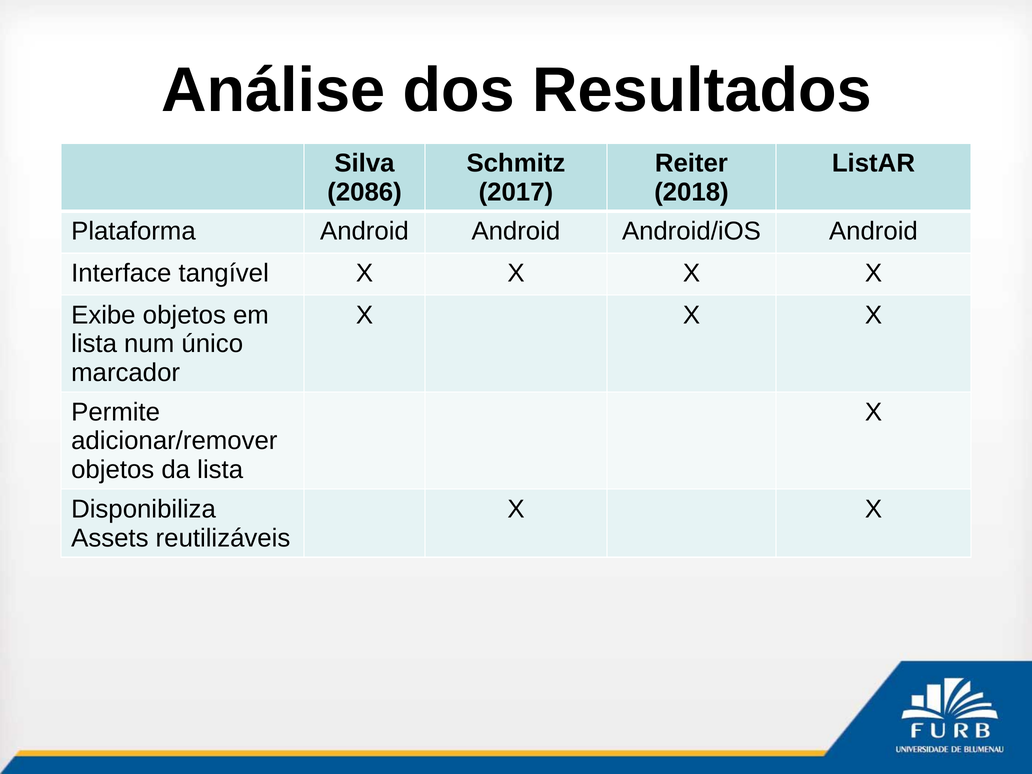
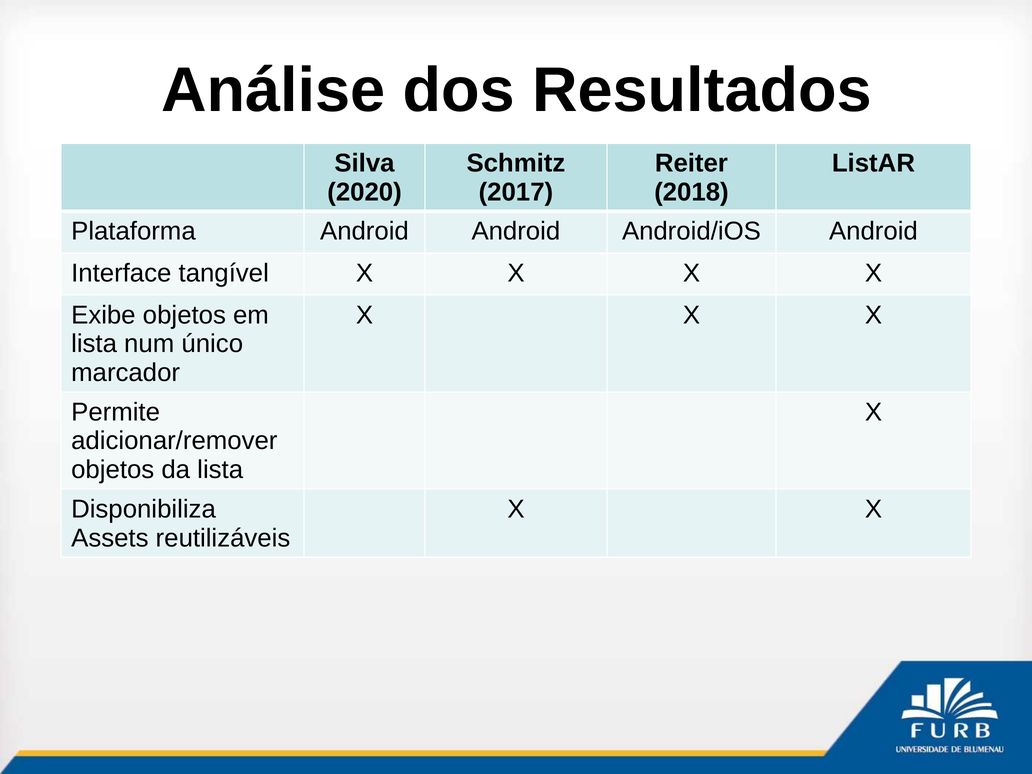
2086: 2086 -> 2020
